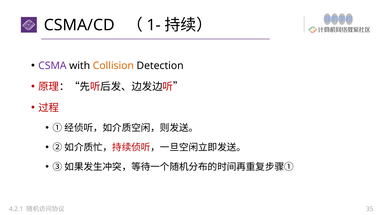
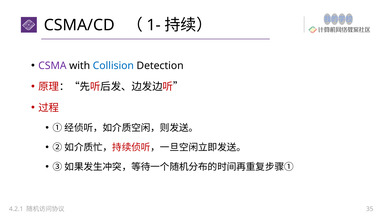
Collision colour: orange -> blue
